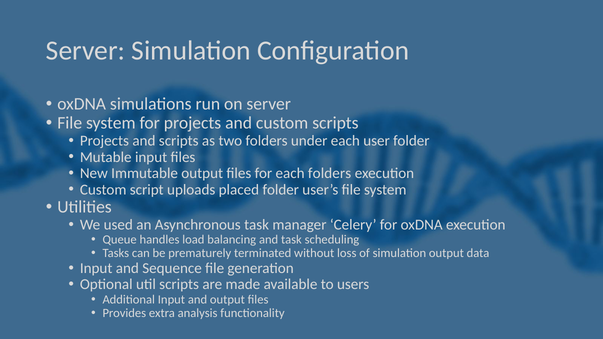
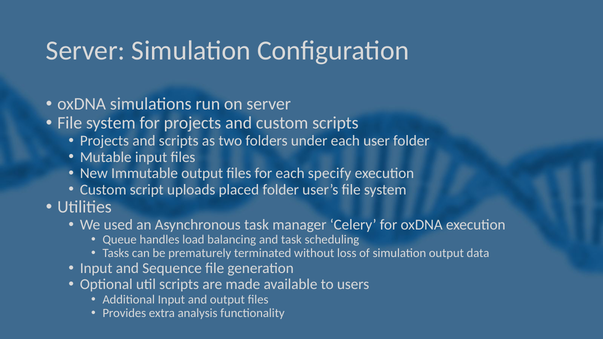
each folders: folders -> specify
